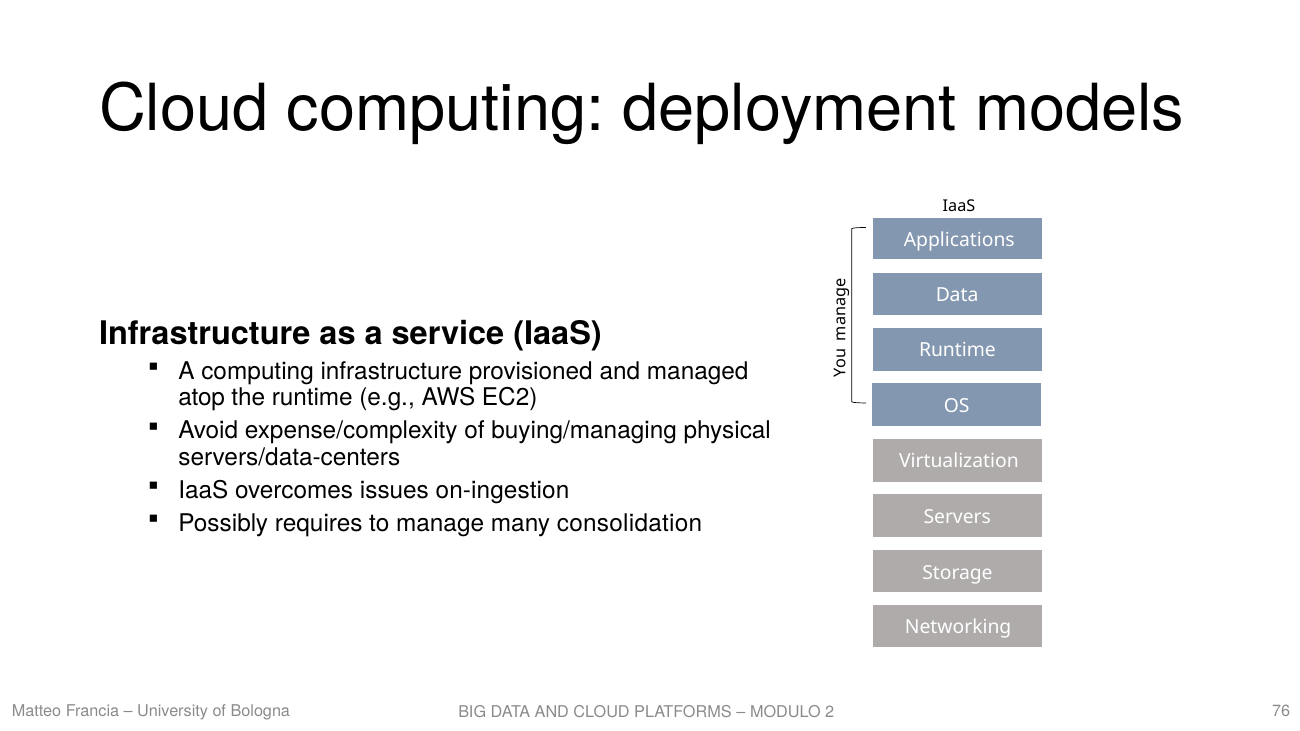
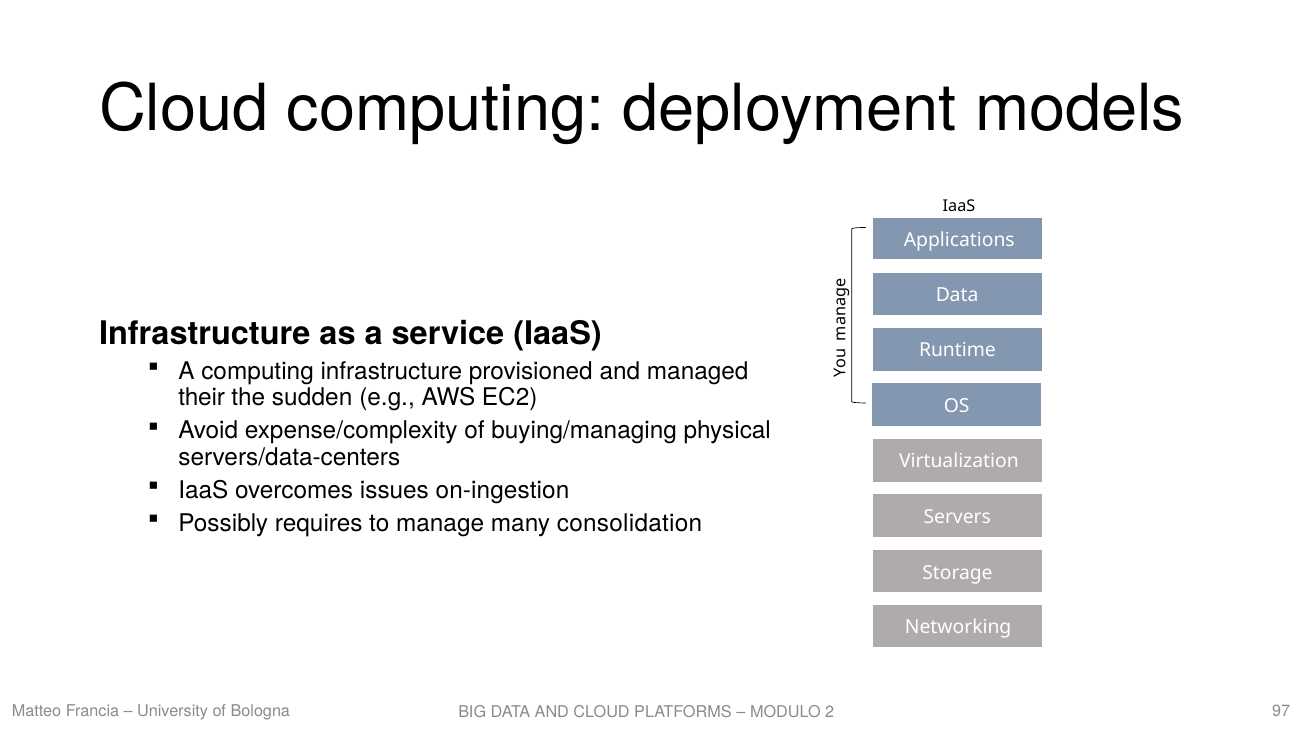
atop: atop -> their
the runtime: runtime -> sudden
76: 76 -> 97
